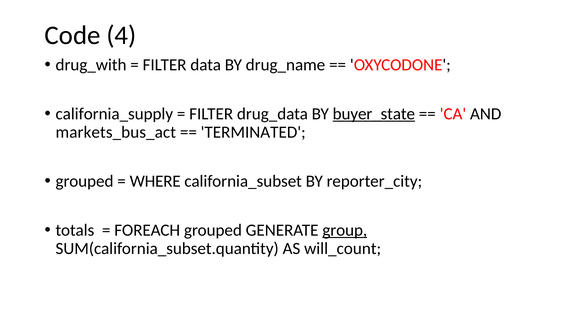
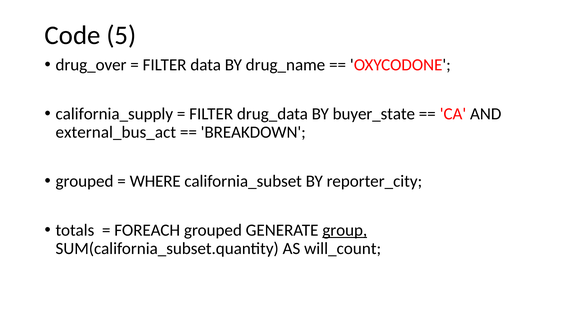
4: 4 -> 5
drug_with: drug_with -> drug_over
buyer_state underline: present -> none
markets_bus_act: markets_bus_act -> external_bus_act
TERMINATED: TERMINATED -> BREAKDOWN
